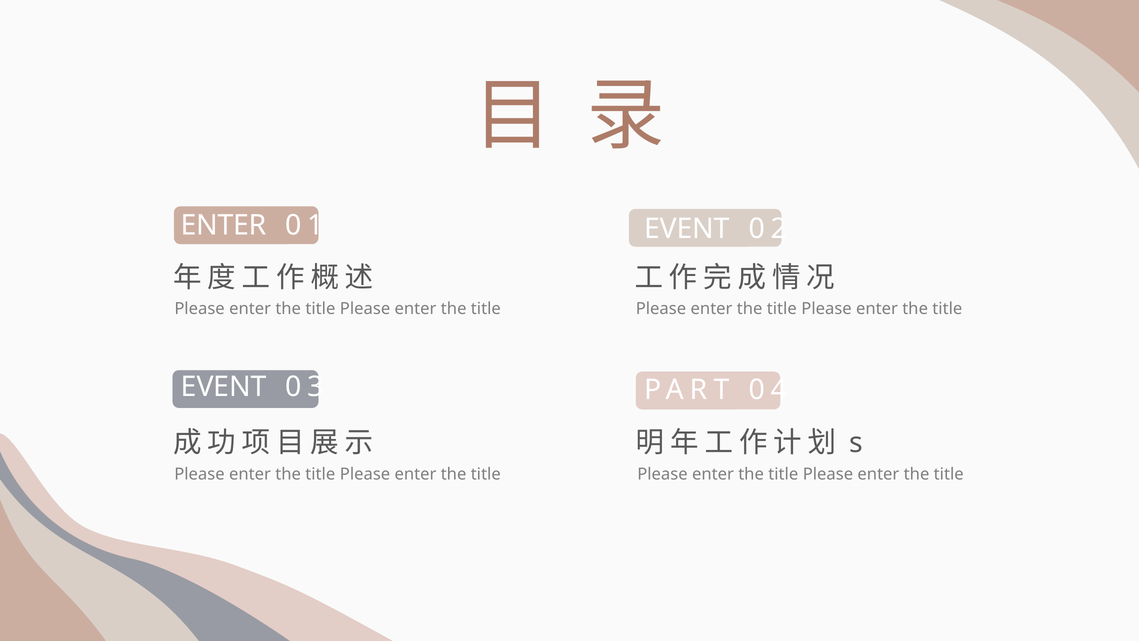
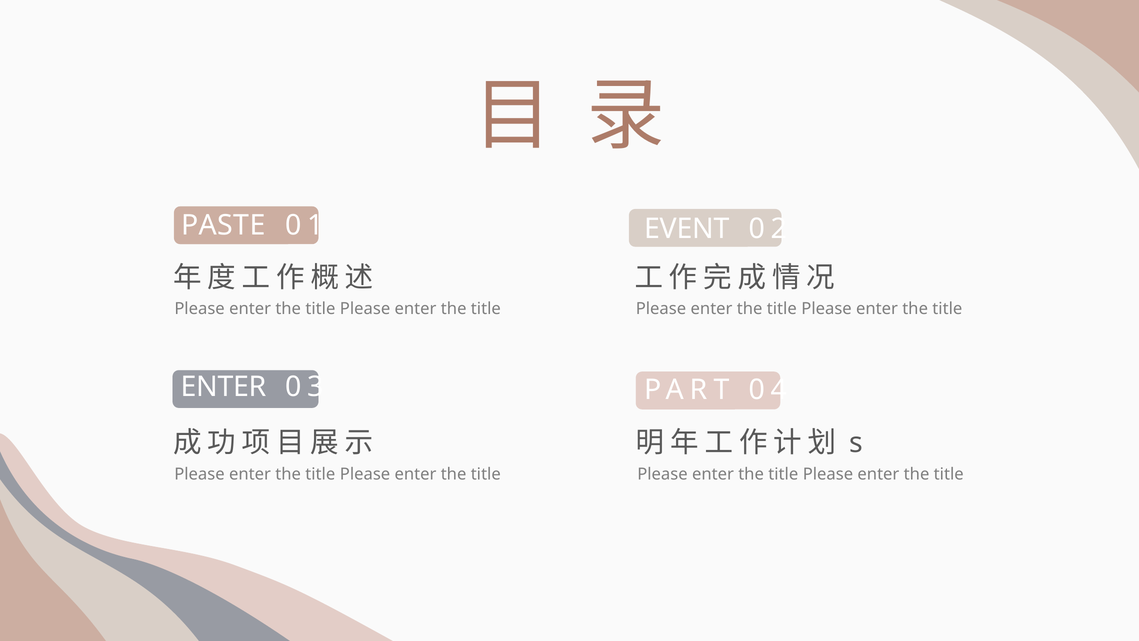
ENTER at (224, 225): ENTER -> PASTE
EVENT at (224, 387): EVENT -> ENTER
